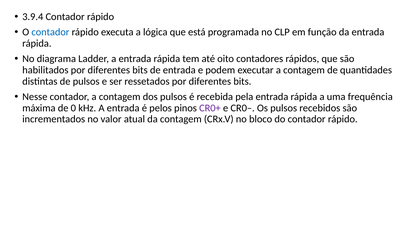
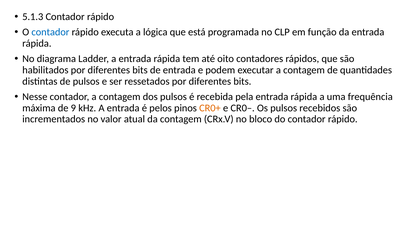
3.9.4: 3.9.4 -> 5.1.3
0: 0 -> 9
CR0+ colour: purple -> orange
